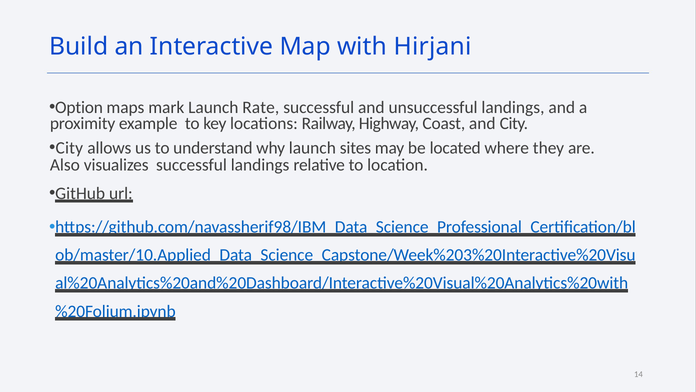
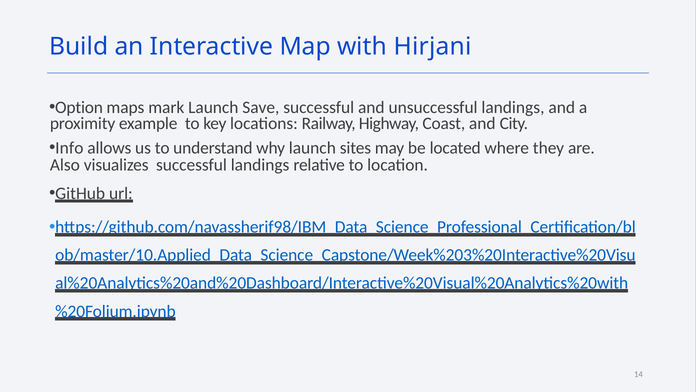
Rate: Rate -> Save
City at (69, 148): City -> Info
